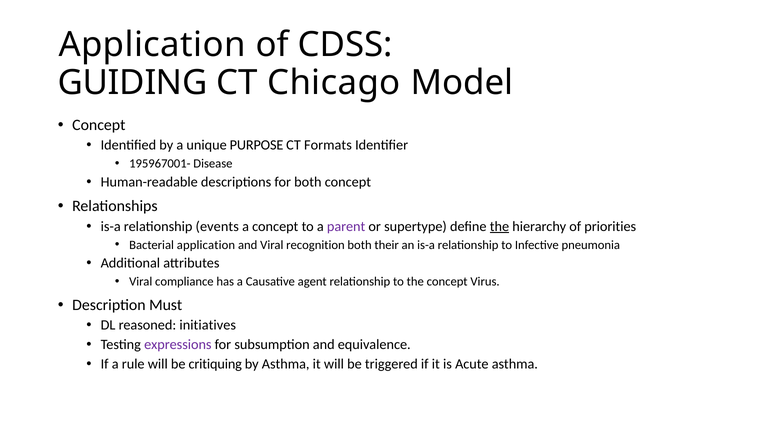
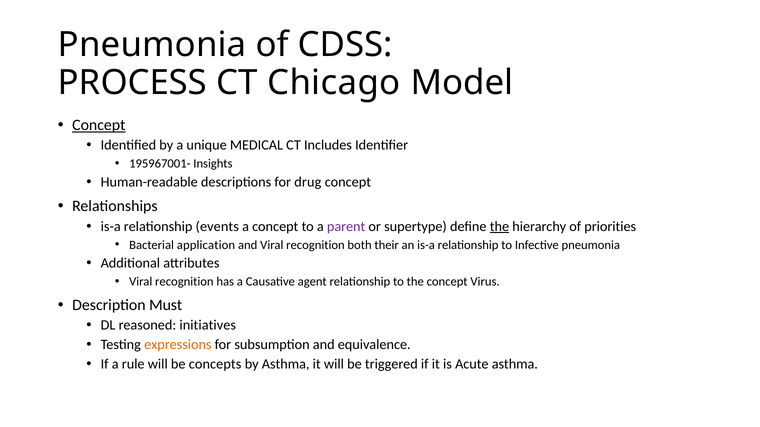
Application at (152, 45): Application -> Pneumonia
GUIDING: GUIDING -> PROCESS
Concept at (99, 125) underline: none -> present
PURPOSE: PURPOSE -> MEDICAL
Formats: Formats -> Includes
Disease: Disease -> Insights
for both: both -> drug
compliance at (184, 282): compliance -> recognition
expressions colour: purple -> orange
critiquing: critiquing -> concepts
